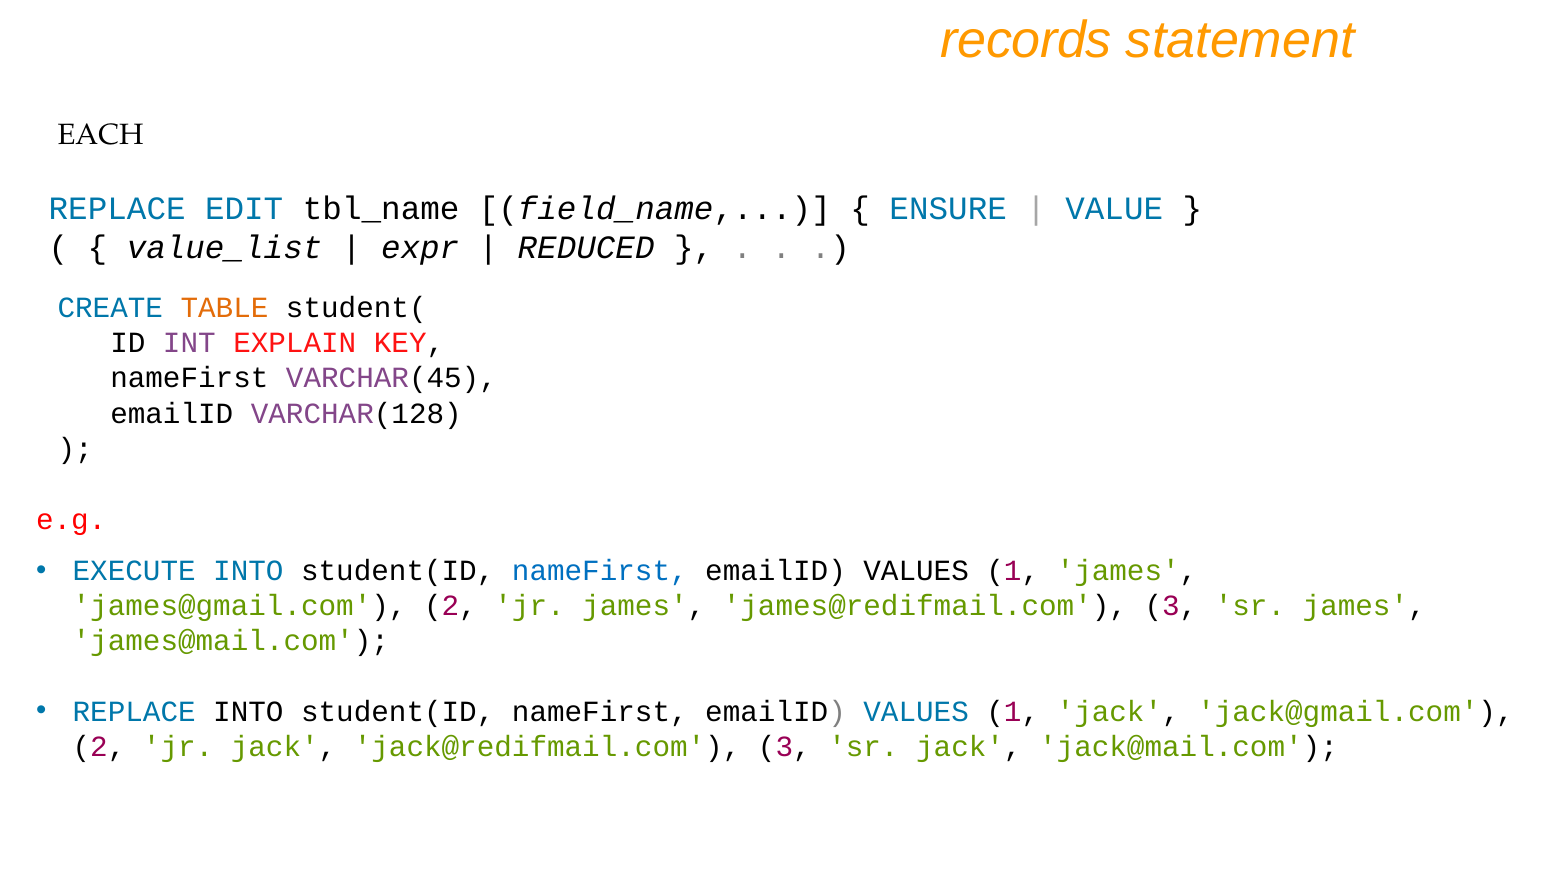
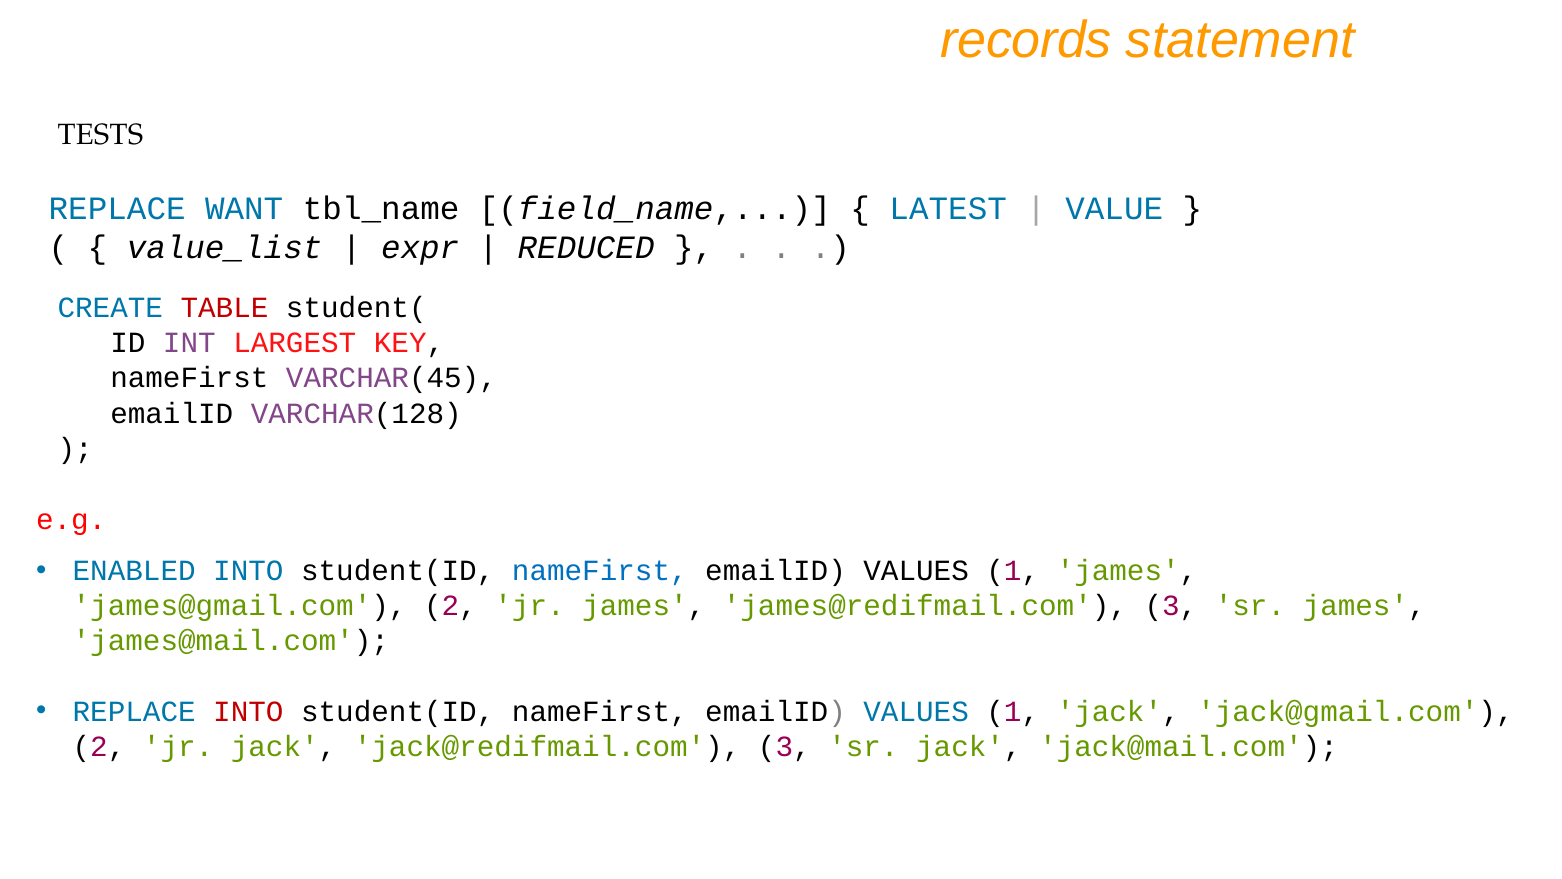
EACH: EACH -> TESTS
EDIT: EDIT -> WANT
ENSURE: ENSURE -> LATEST
TABLE colour: orange -> red
EXPLAIN: EXPLAIN -> LARGEST
EXECUTE: EXECUTE -> ENABLED
INTO at (248, 711) colour: black -> red
